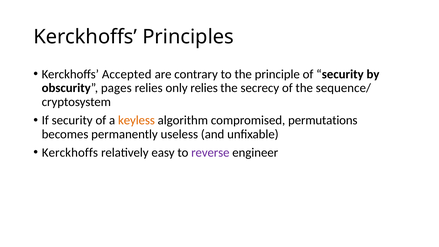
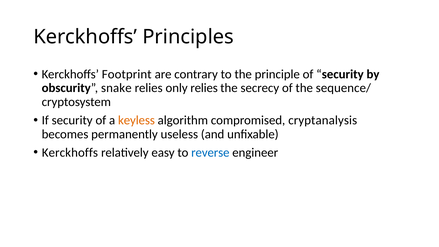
Accepted: Accepted -> Footprint
pages: pages -> snake
permutations: permutations -> cryptanalysis
reverse colour: purple -> blue
